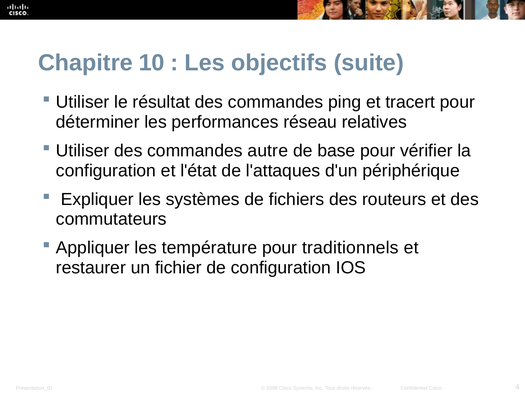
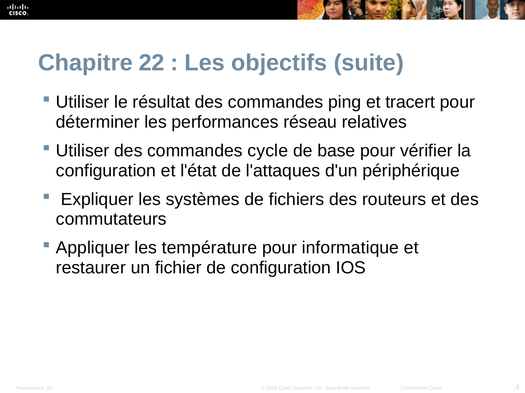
10: 10 -> 22
autre: autre -> cycle
traditionnels: traditionnels -> informatique
